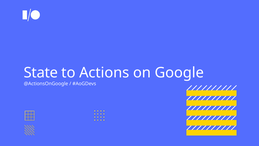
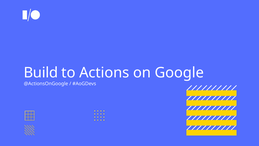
State: State -> Build
